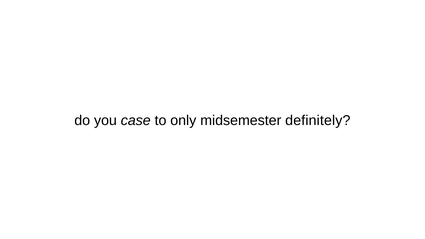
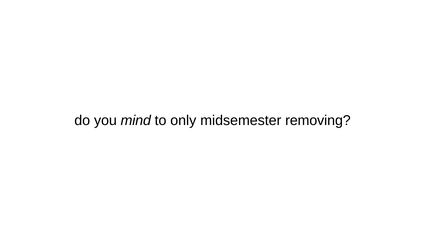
case: case -> mind
definitely: definitely -> removing
